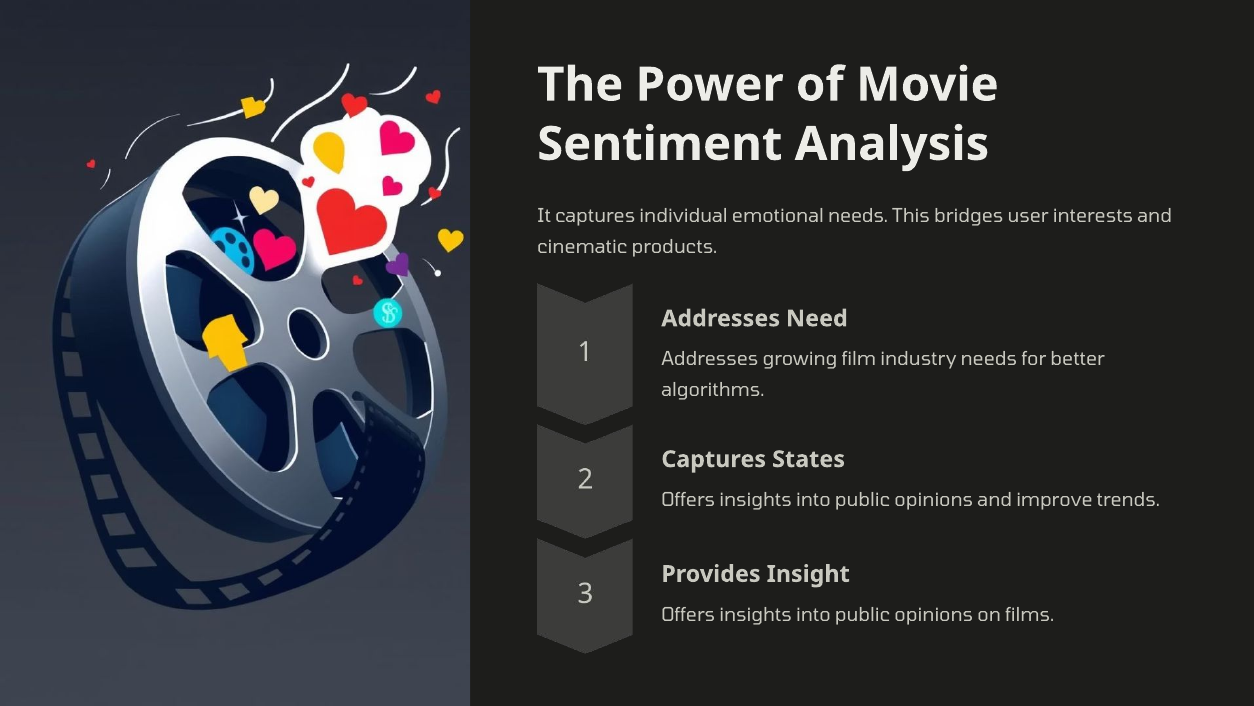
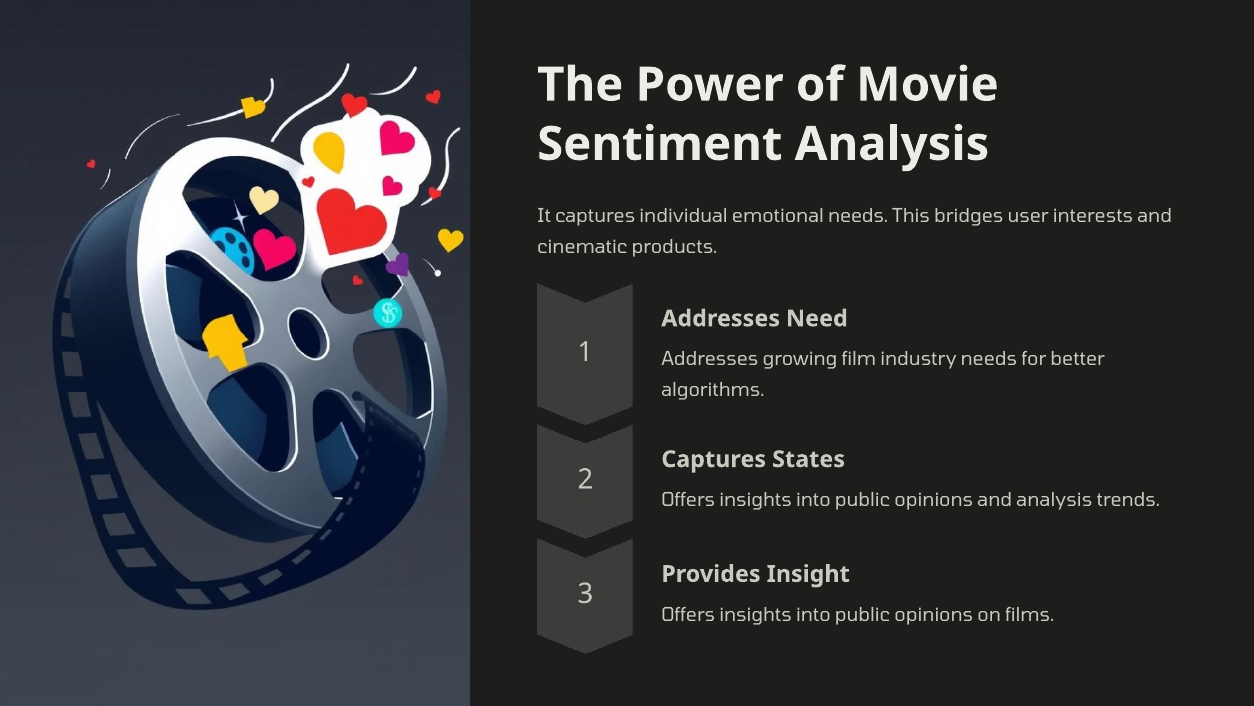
and improve: improve -> analysis
